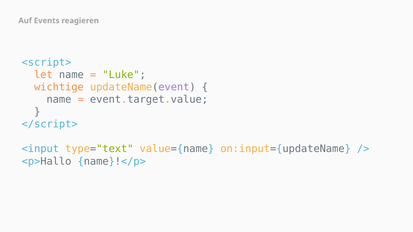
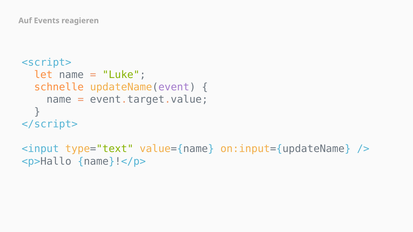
wichtige: wichtige -> schnelle
